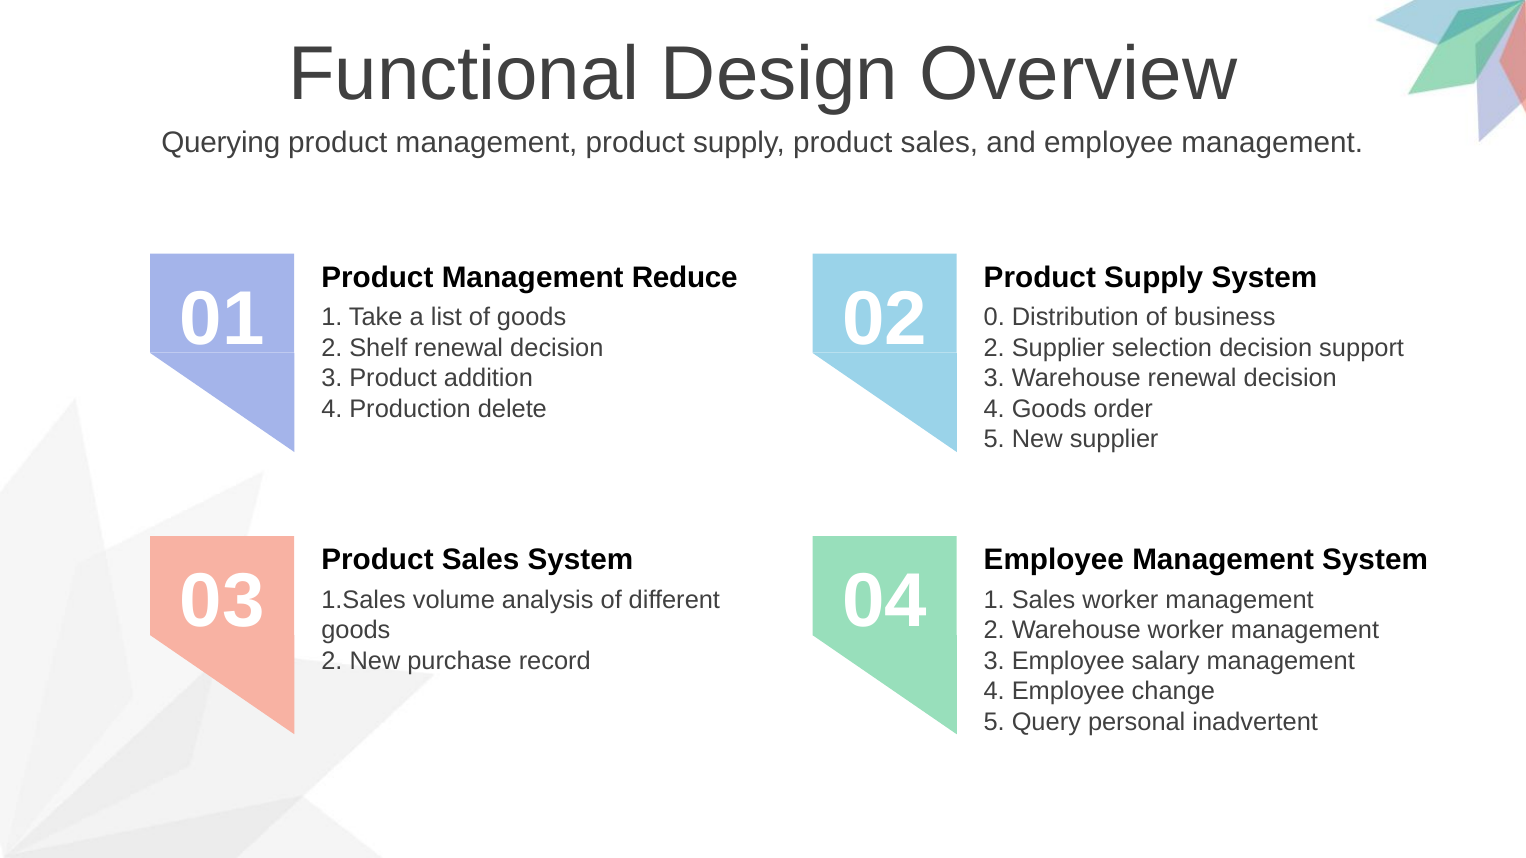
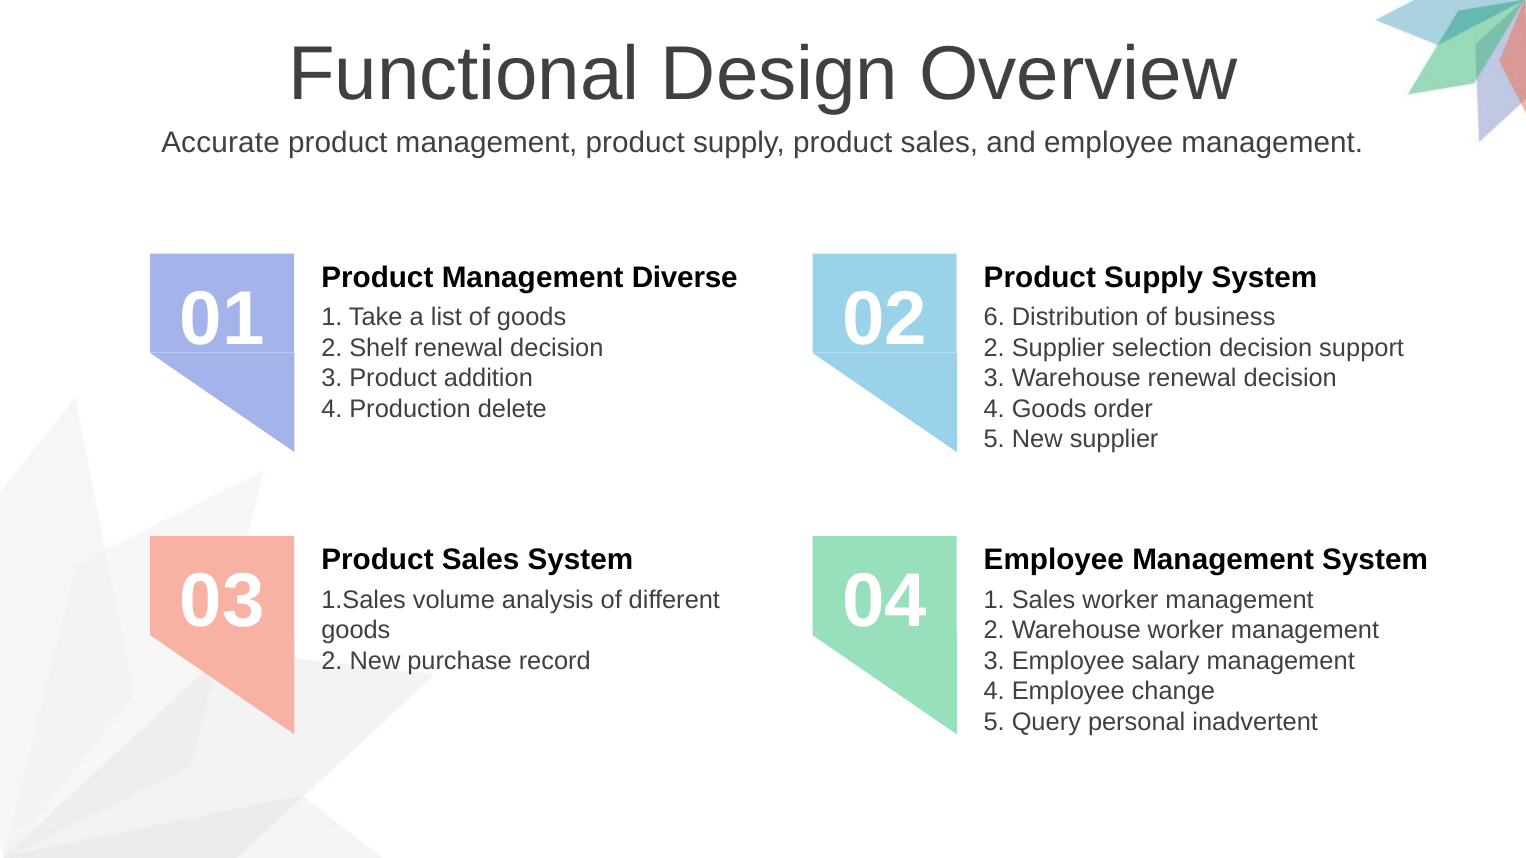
Querying: Querying -> Accurate
Reduce: Reduce -> Diverse
0: 0 -> 6
